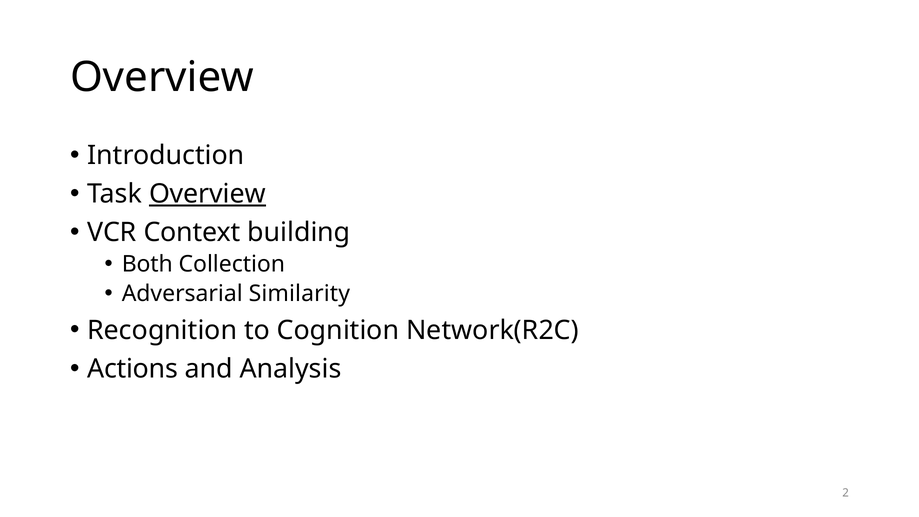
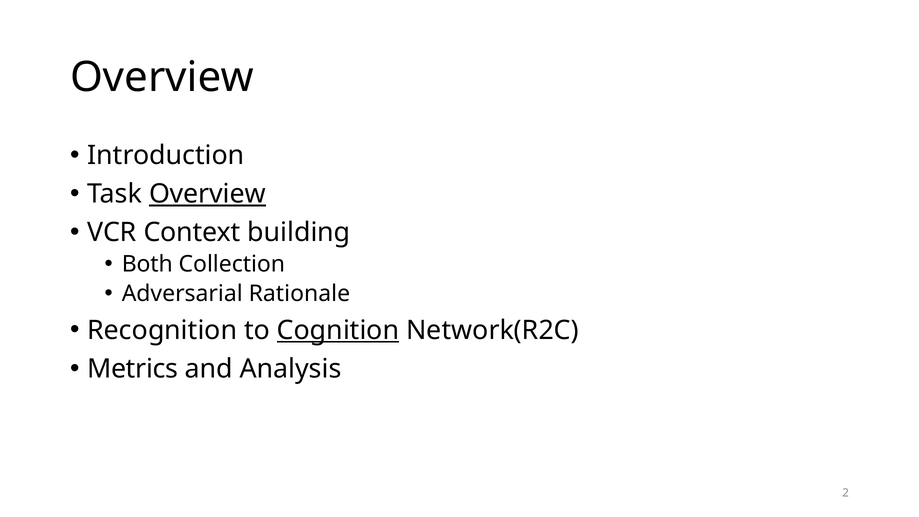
Similarity: Similarity -> Rationale
Cognition underline: none -> present
Actions: Actions -> Metrics
